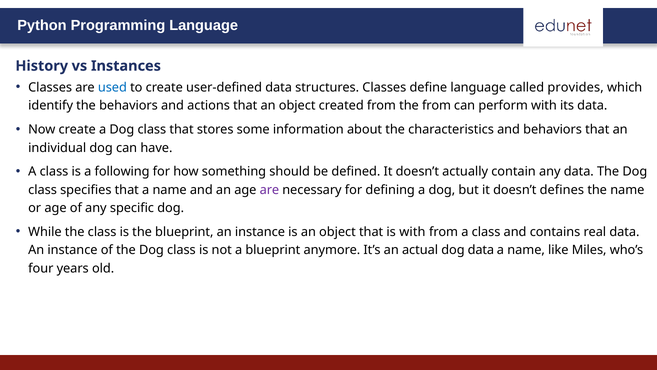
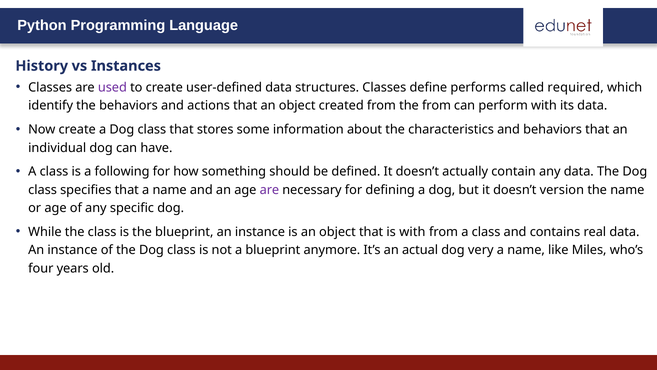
used colour: blue -> purple
define language: language -> performs
provides: provides -> required
defines: defines -> version
dog data: data -> very
